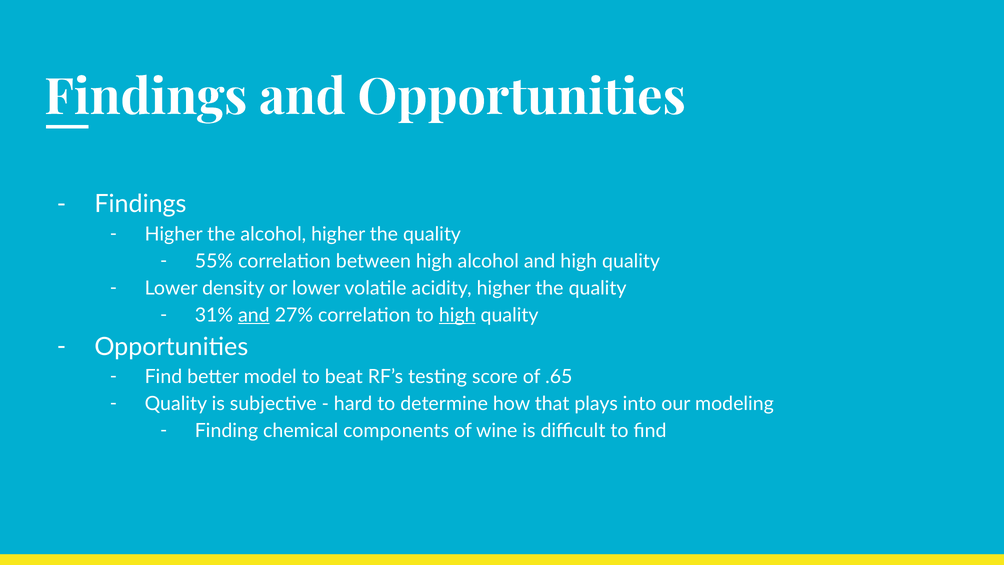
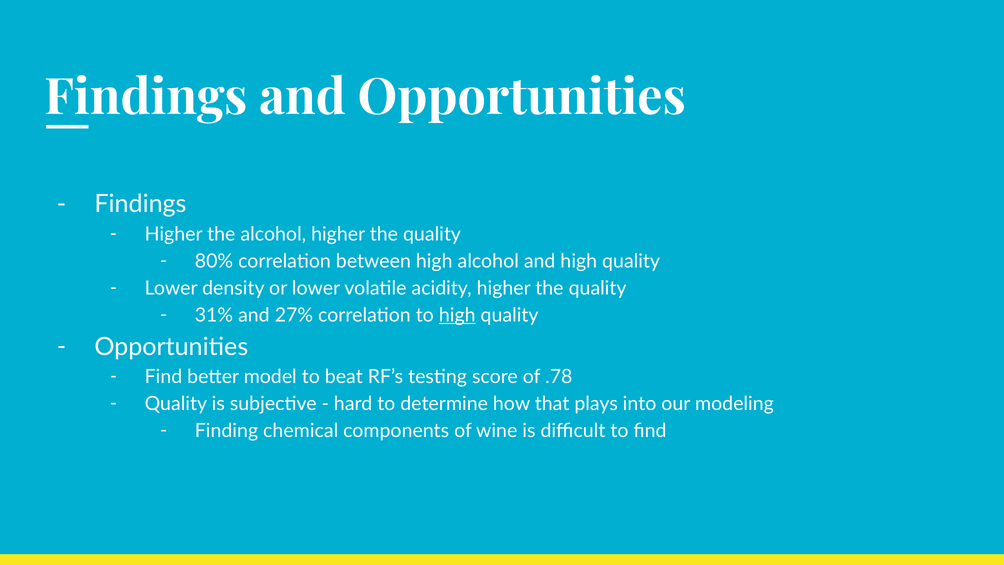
55%: 55% -> 80%
and at (254, 315) underline: present -> none
.65: .65 -> .78
